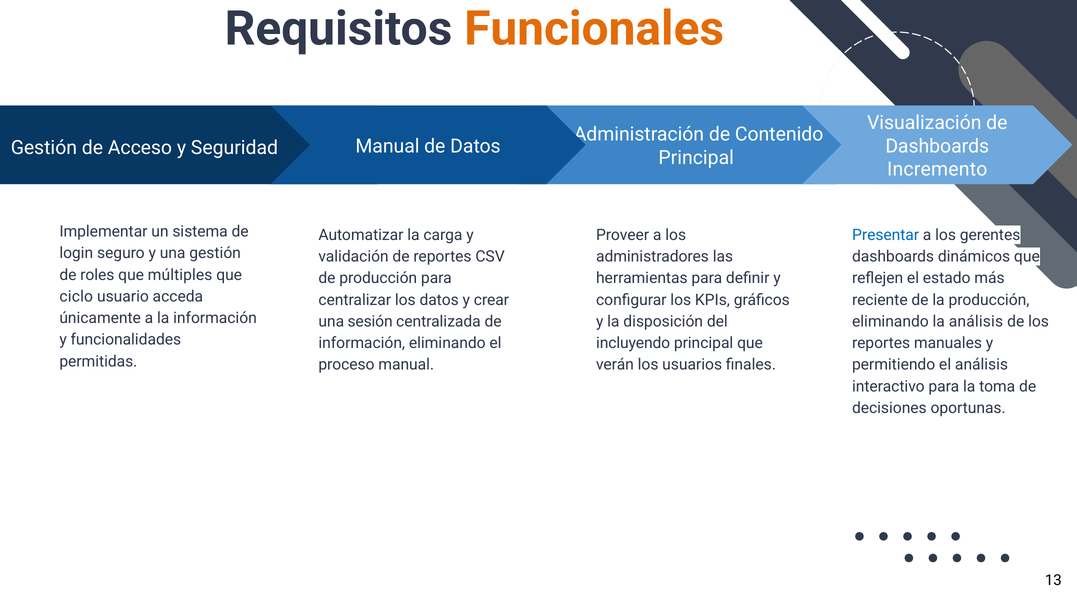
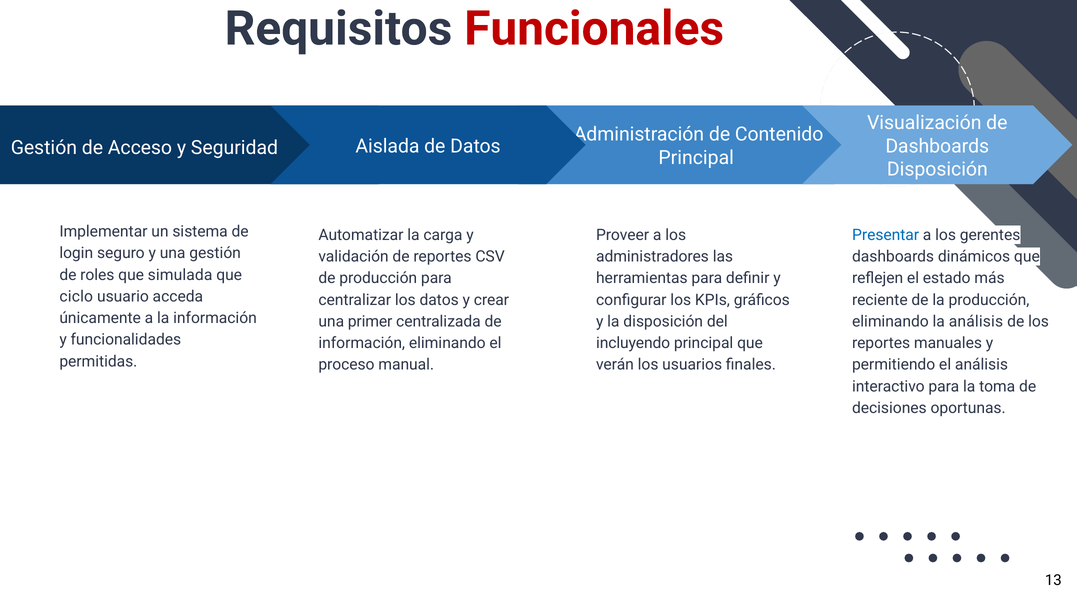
Funcionales colour: orange -> red
Manual at (387, 146): Manual -> Aislada
Incremento at (937, 169): Incremento -> Disposición
múltiples: múltiples -> simulada
sesión: sesión -> primer
